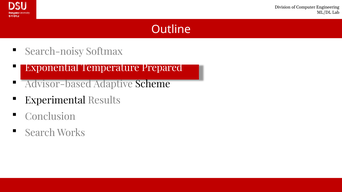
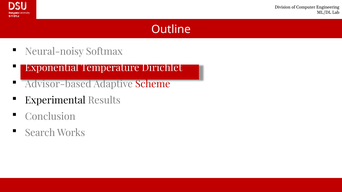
Search-noisy: Search-noisy -> Neural-noisy
Prepared: Prepared -> Dirichlet
Scheme colour: black -> red
